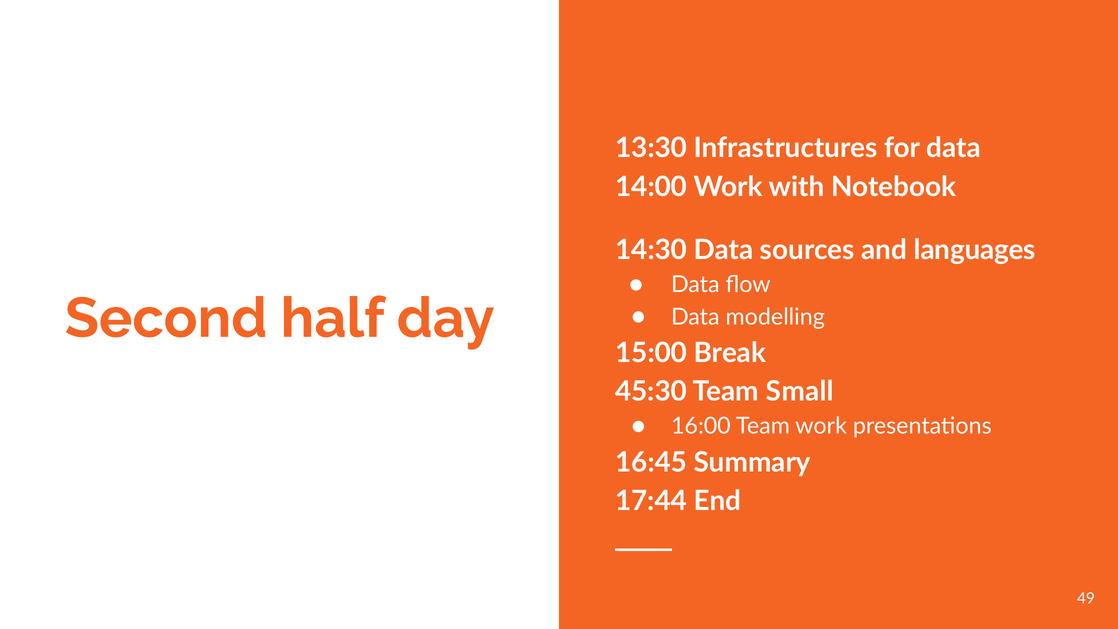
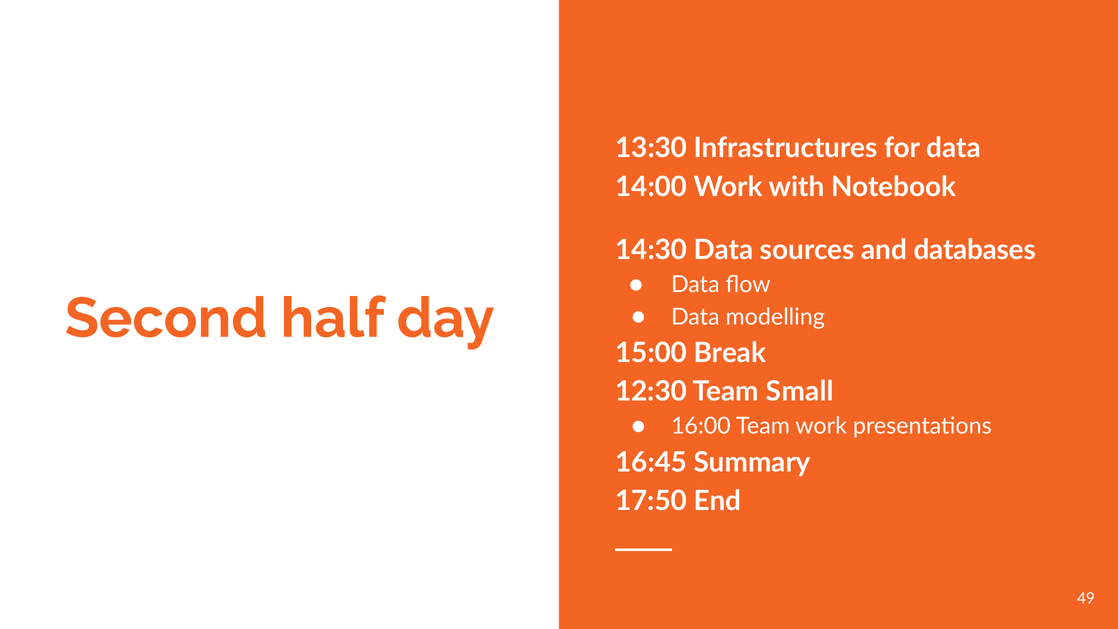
languages: languages -> databases
45:30: 45:30 -> 12:30
17:44: 17:44 -> 17:50
